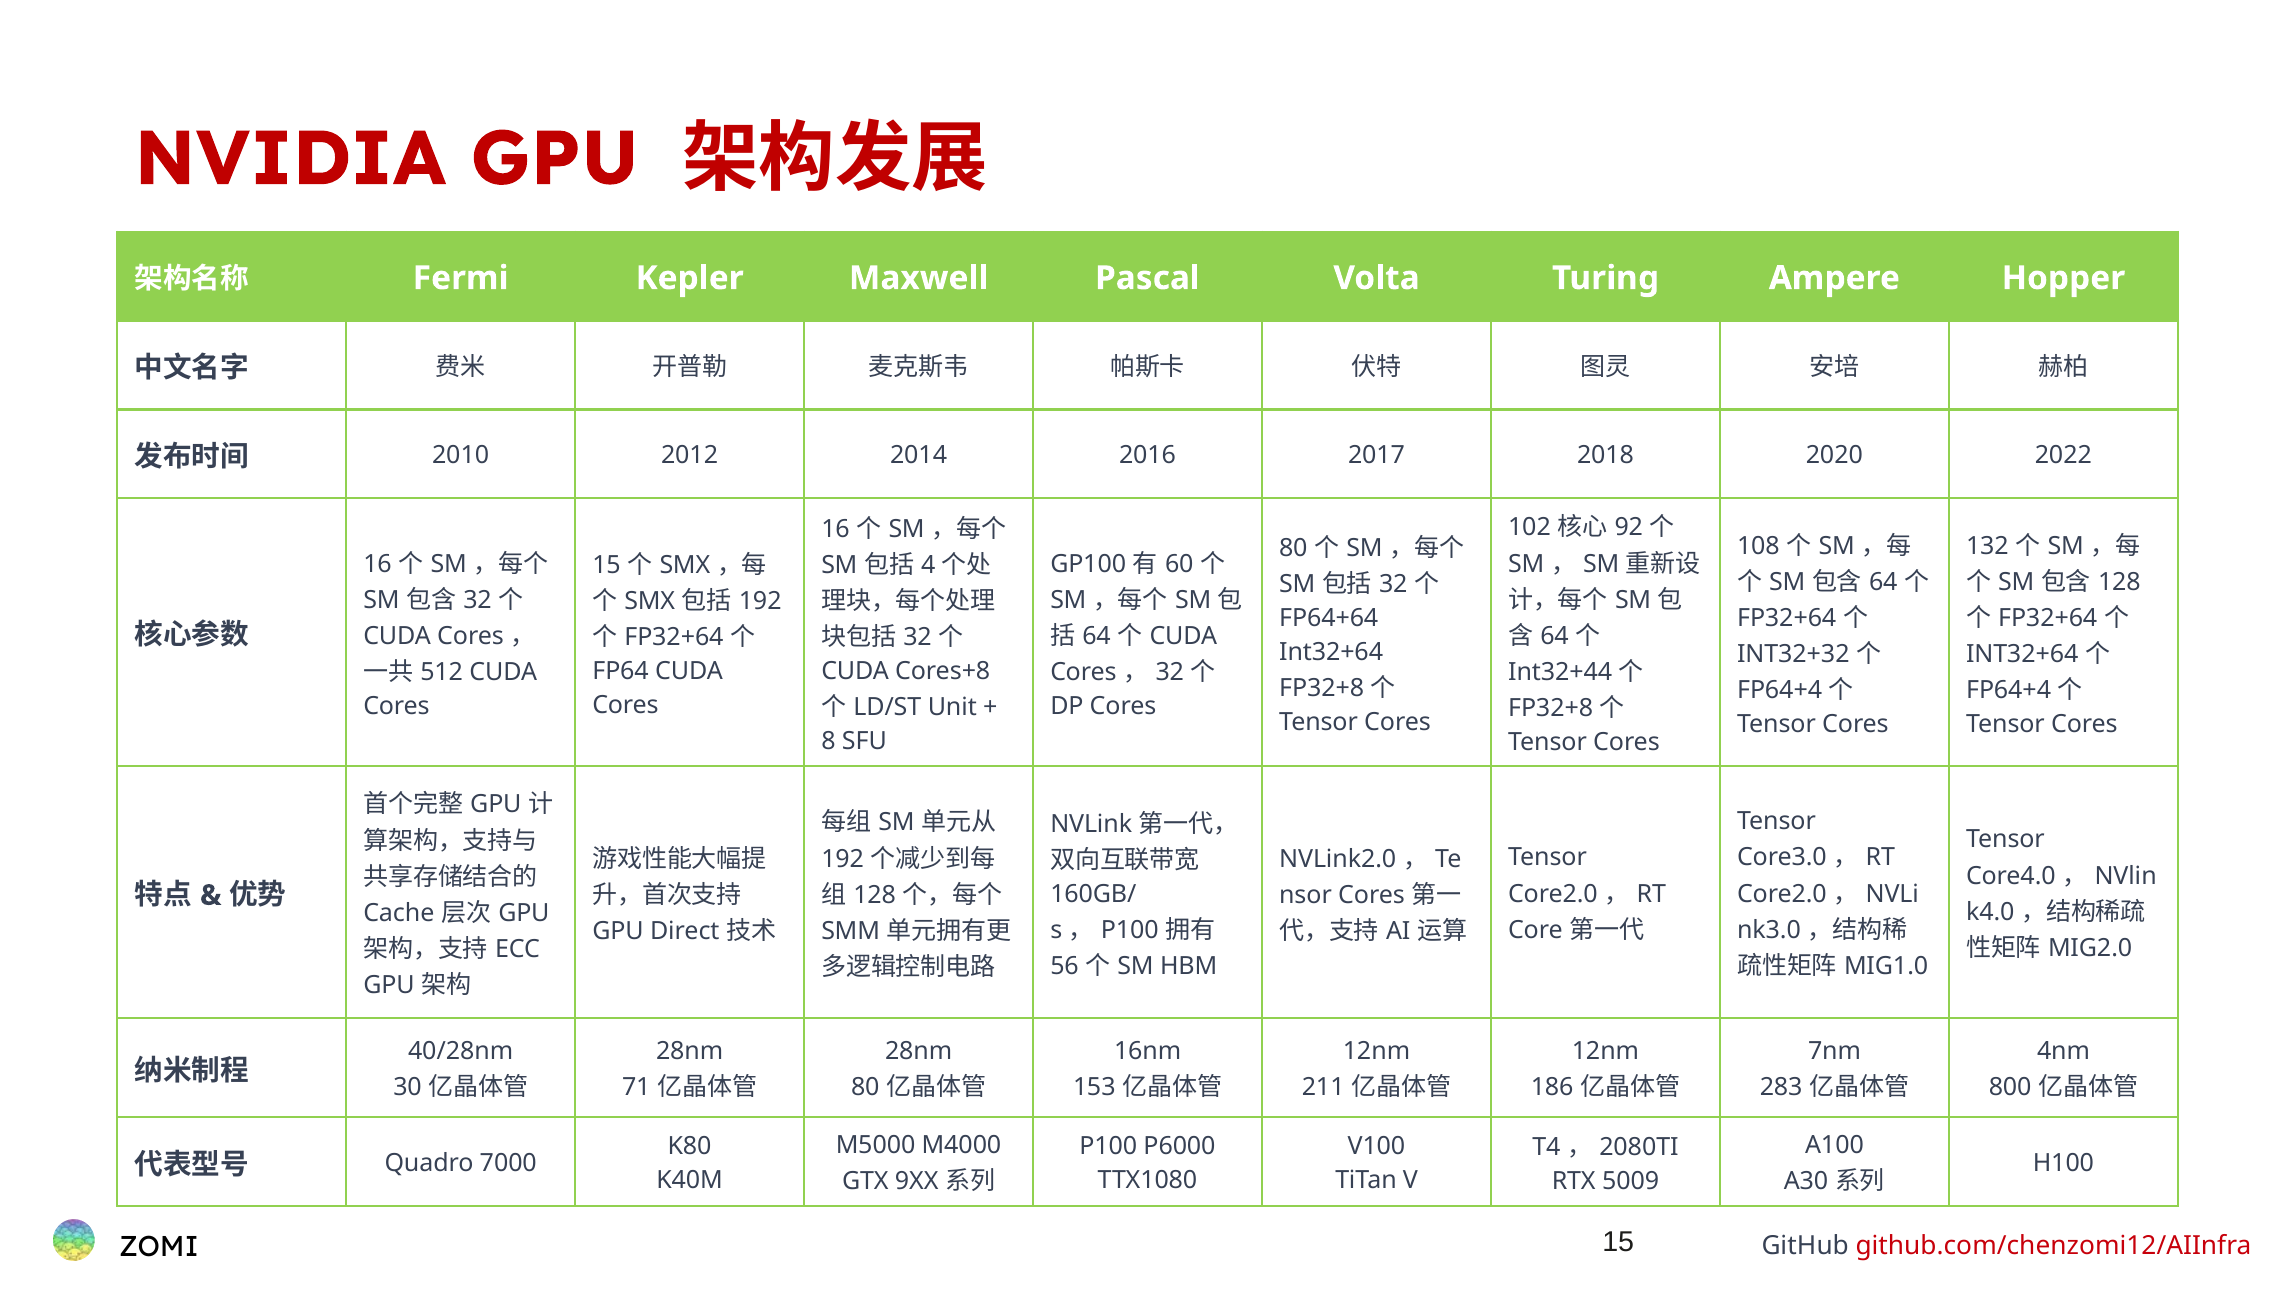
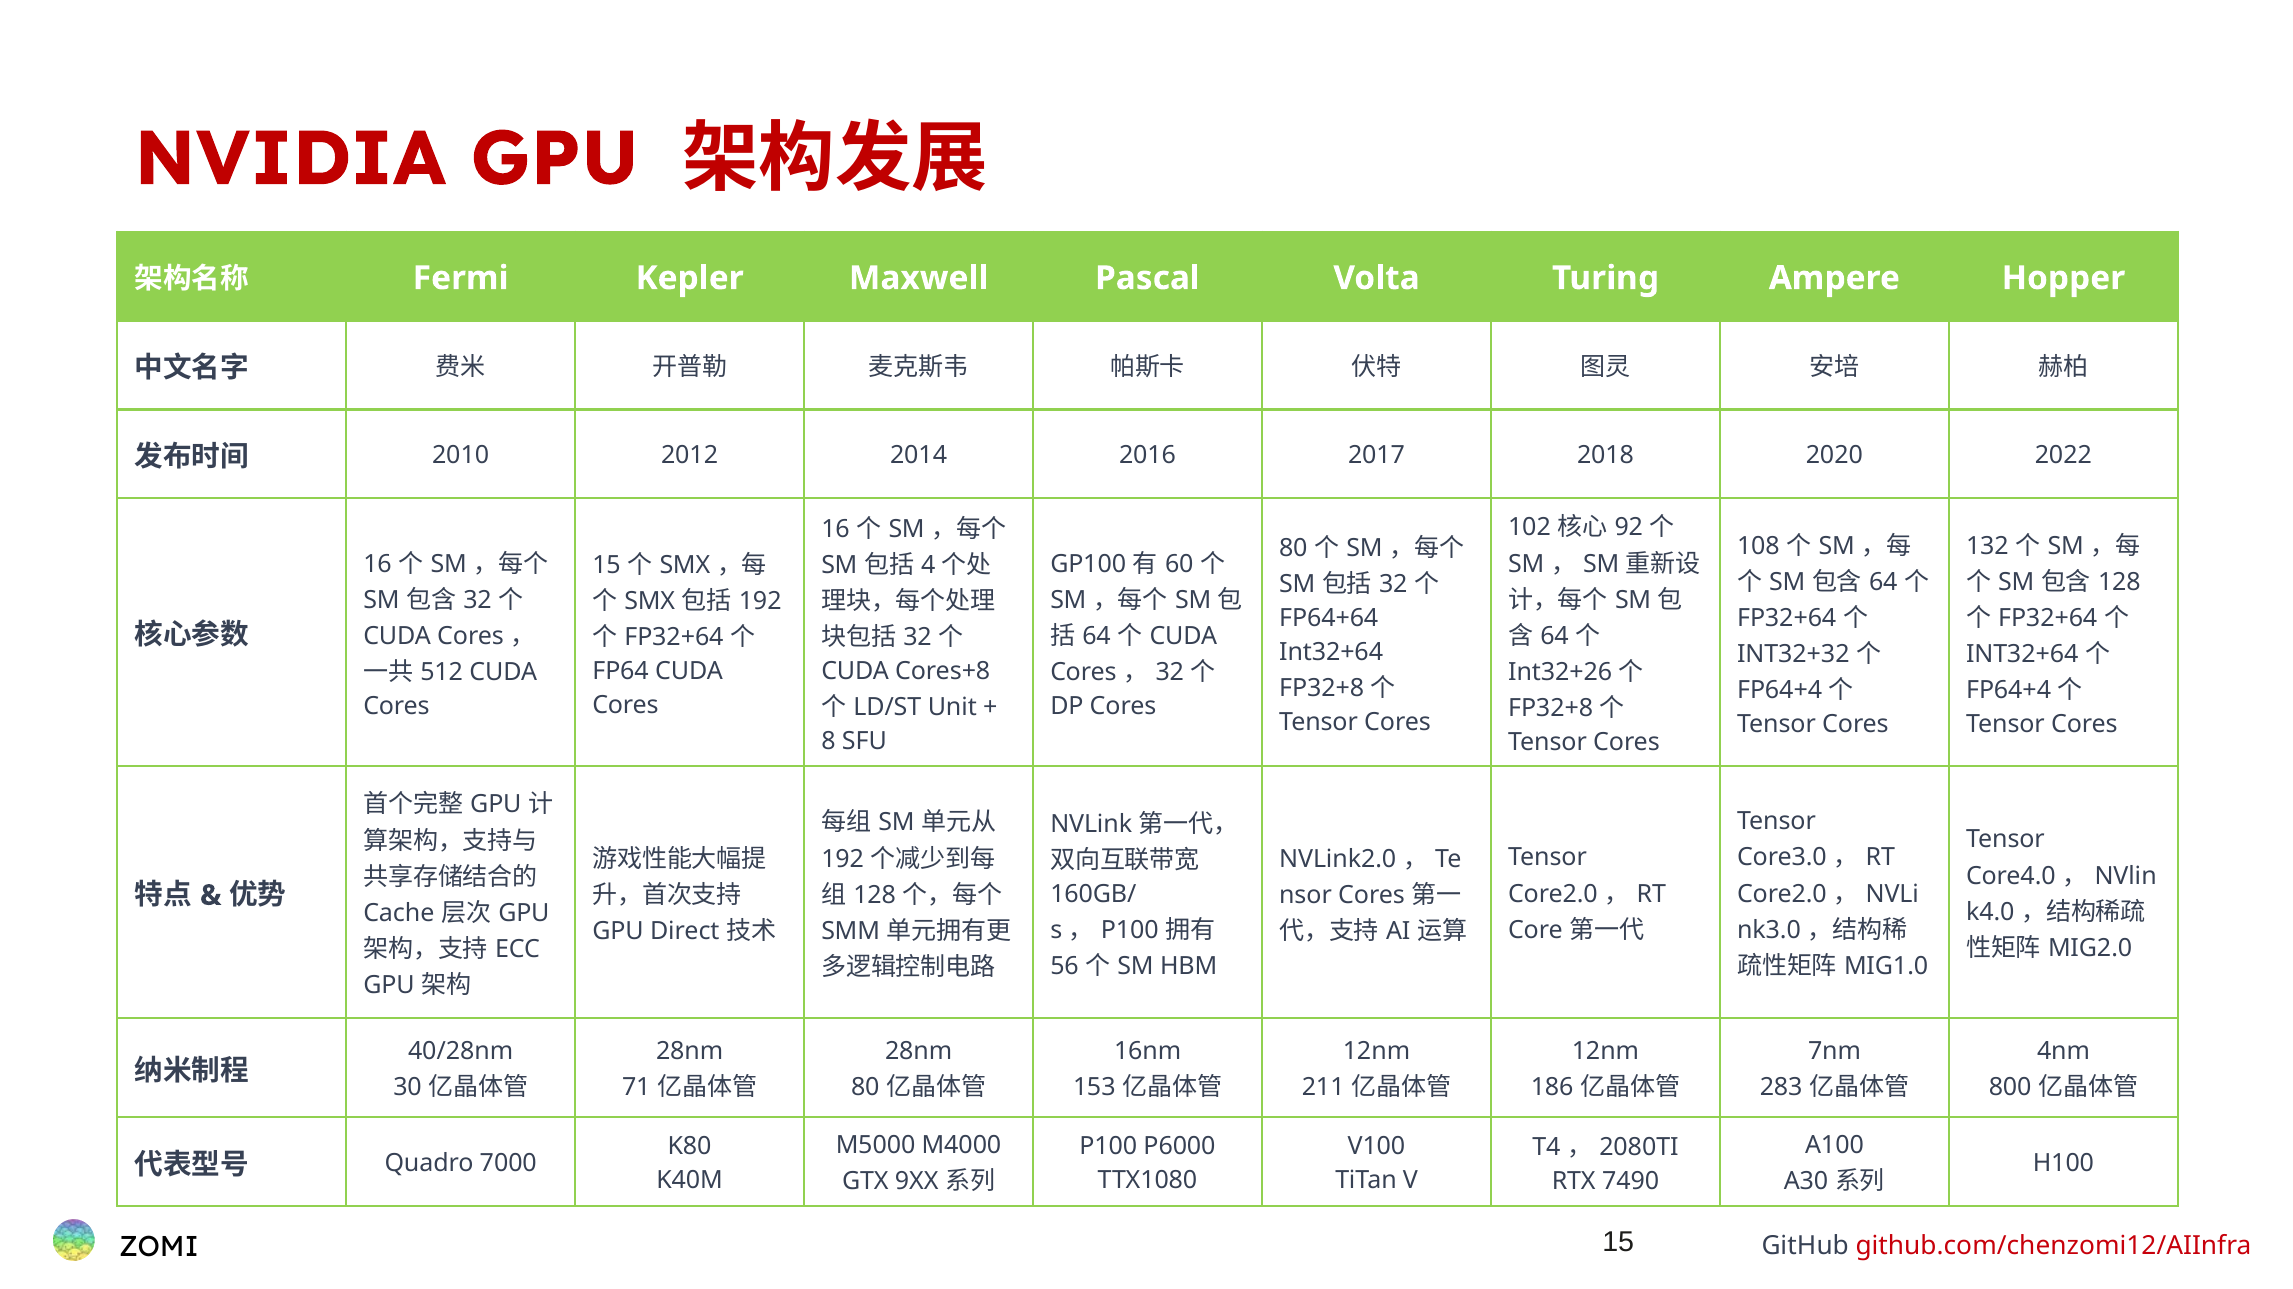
Int32+44: Int32+44 -> Int32+26
5009: 5009 -> 7490
